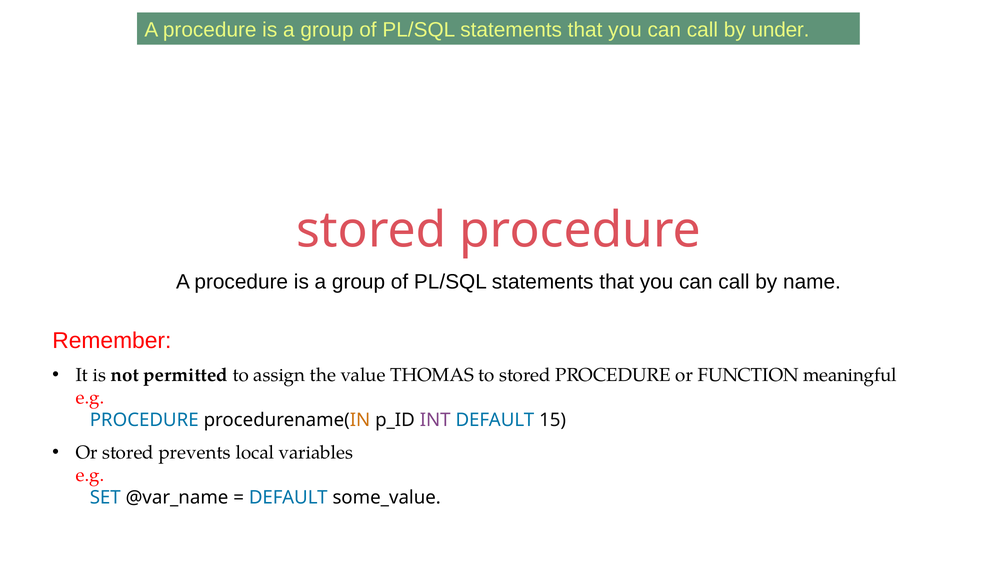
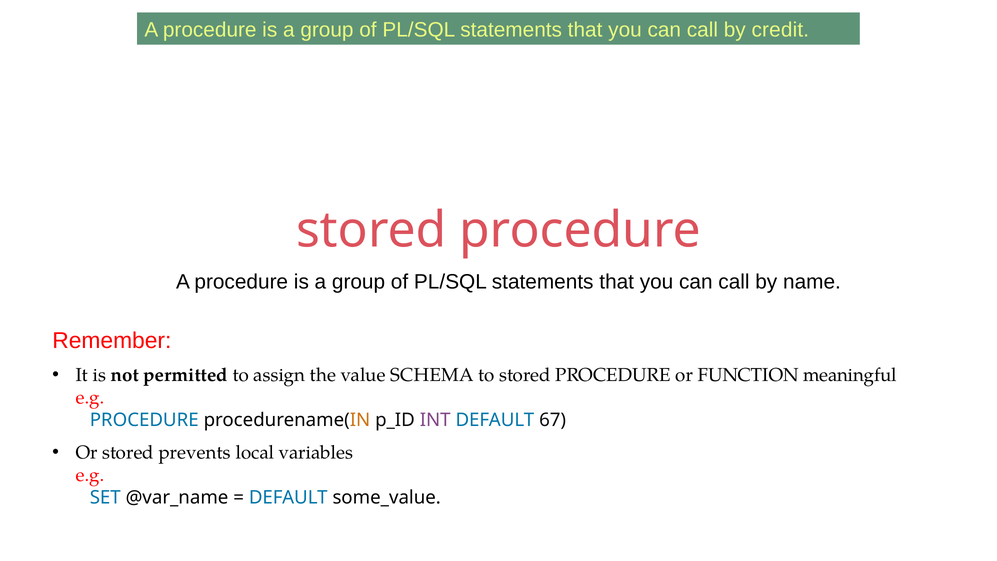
under: under -> credit
THOMAS: THOMAS -> SCHEMA
15: 15 -> 67
